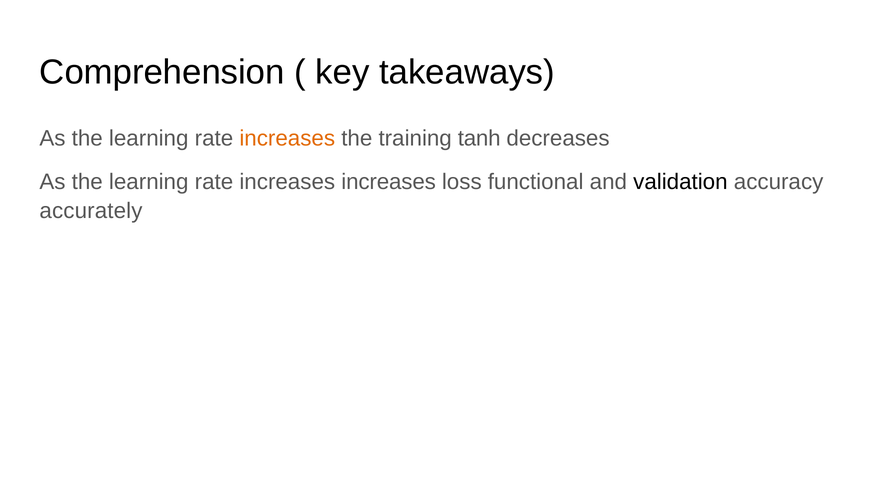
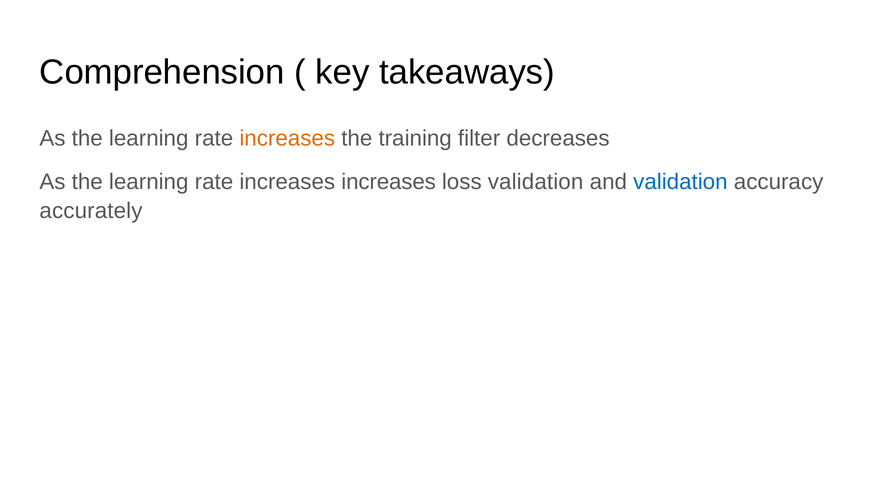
tanh: tanh -> filter
loss functional: functional -> validation
validation at (680, 182) colour: black -> blue
